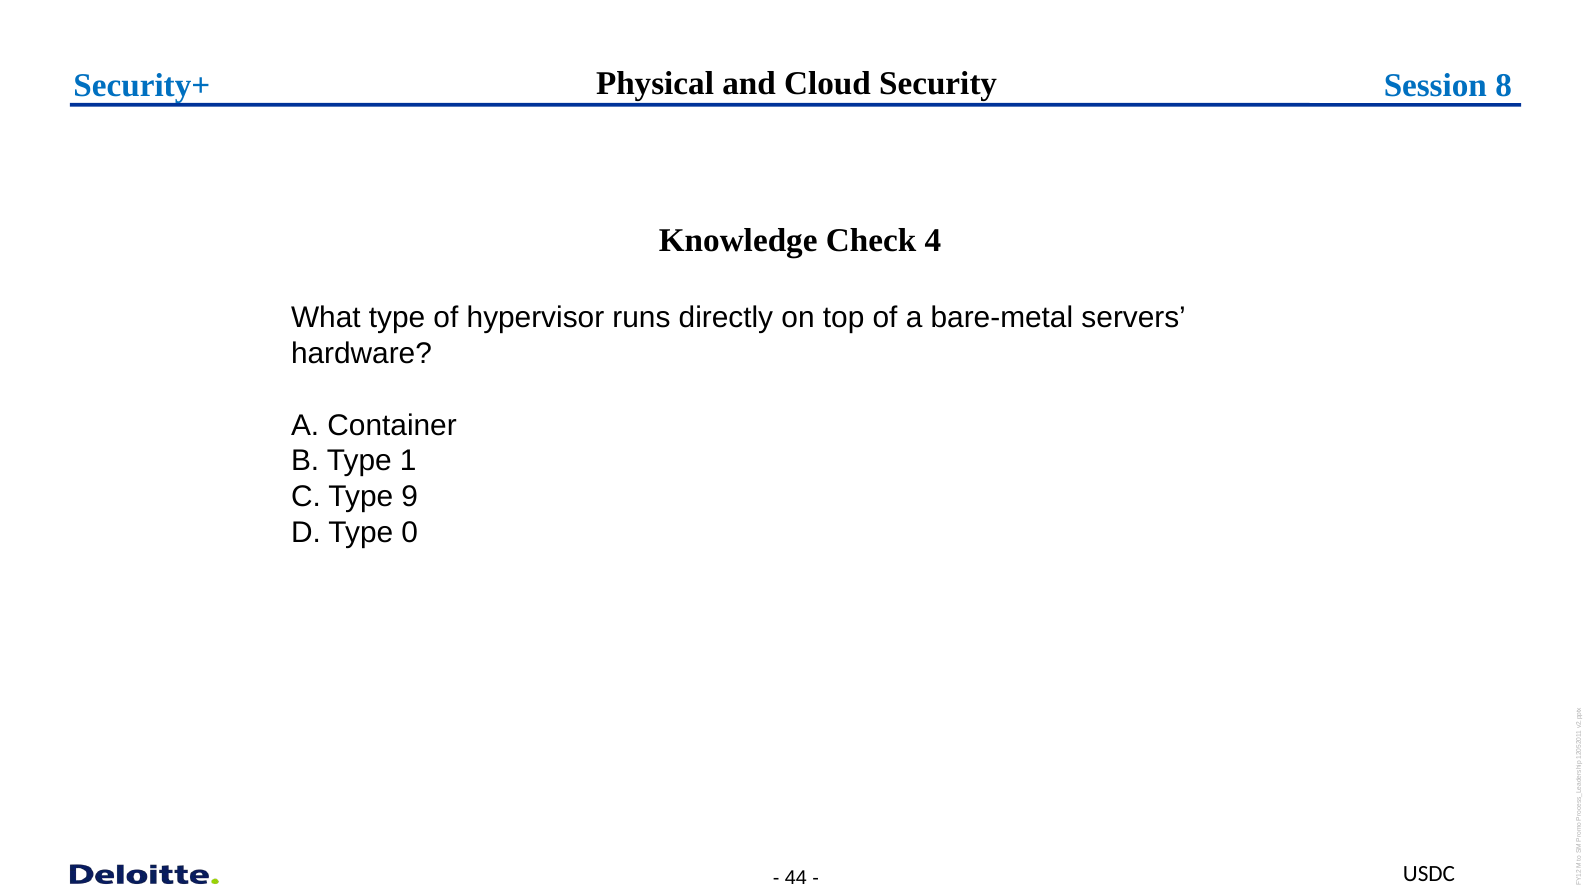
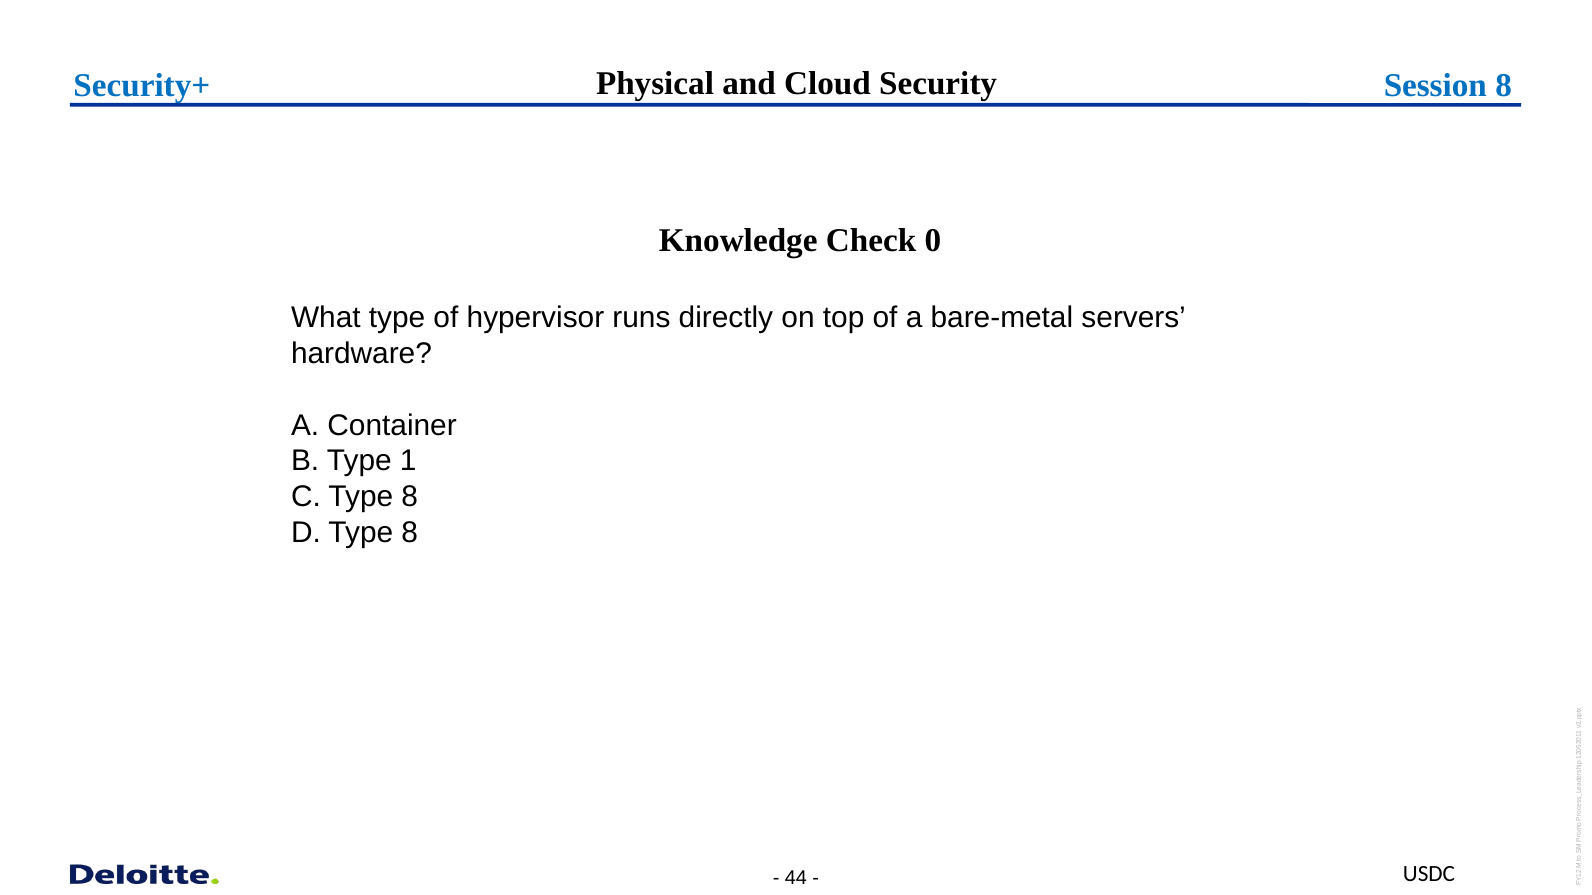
Check 4: 4 -> 0
C Type 9: 9 -> 8
D Type 0: 0 -> 8
